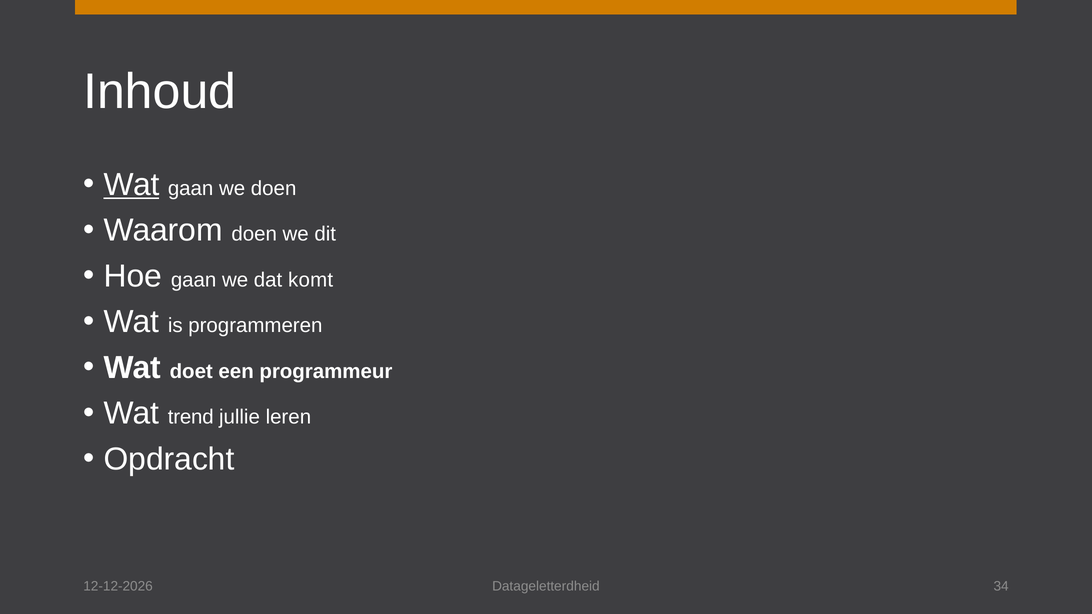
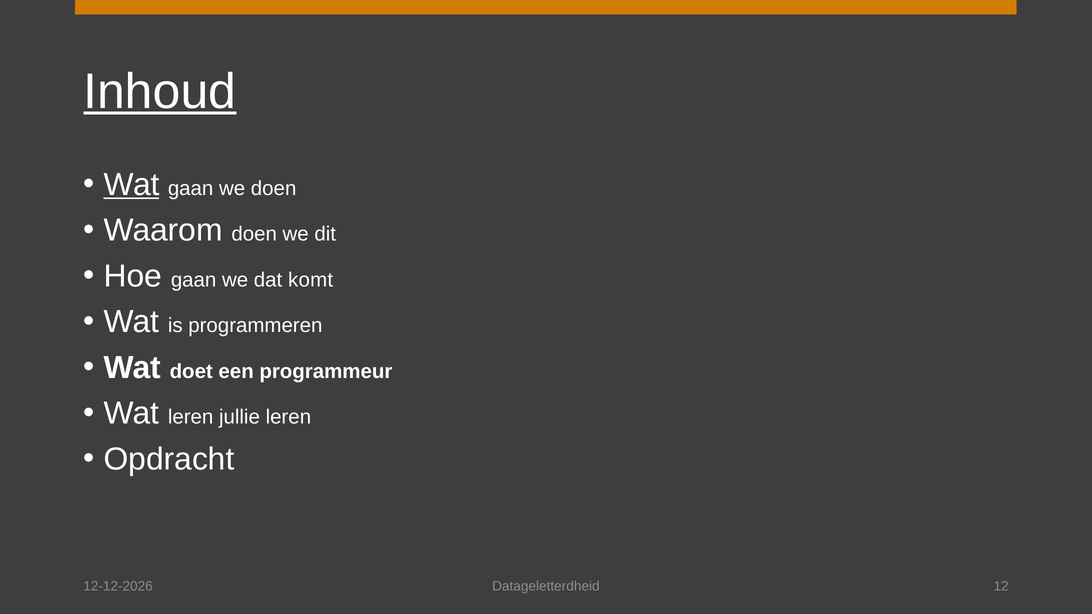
Inhoud underline: none -> present
Wat trend: trend -> leren
34: 34 -> 12
